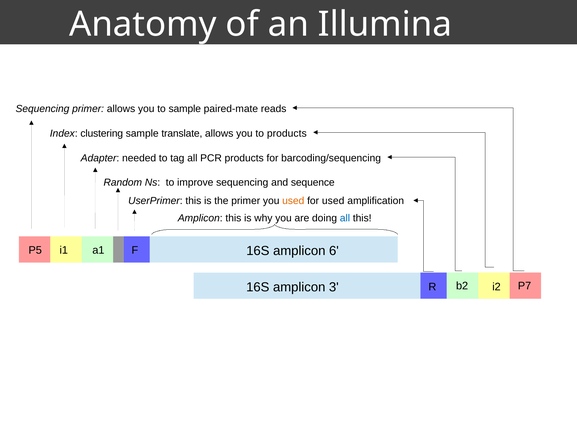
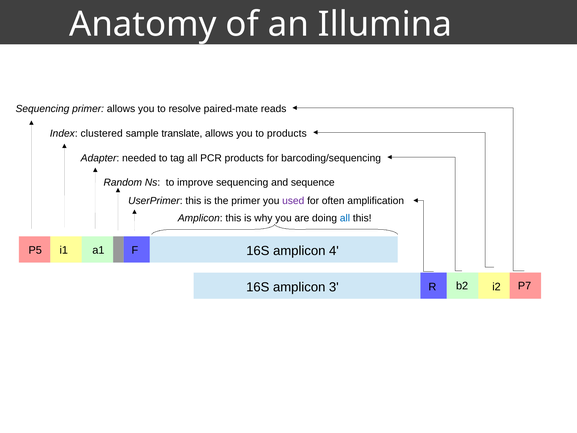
to sample: sample -> resolve
clustering: clustering -> clustered
used at (293, 201) colour: orange -> purple
for used: used -> often
6: 6 -> 4
